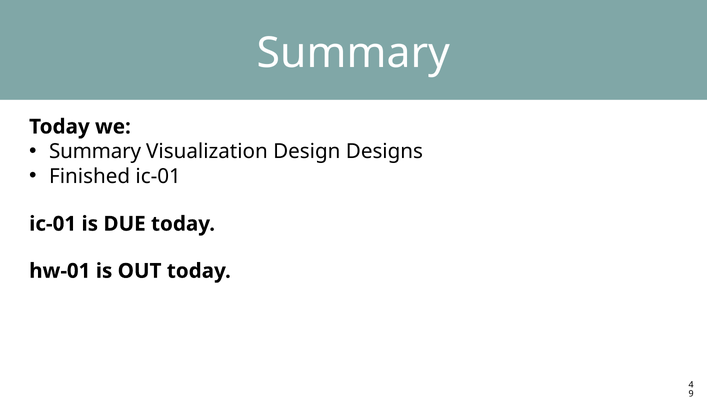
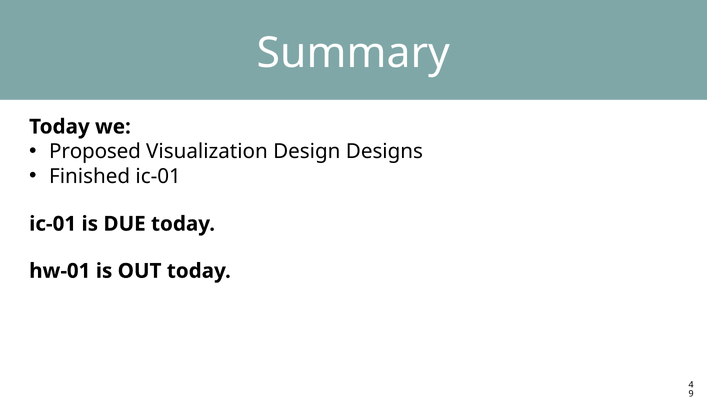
Summary at (95, 151): Summary -> Proposed
